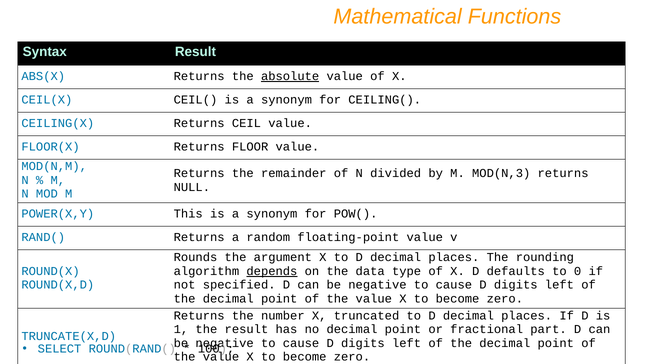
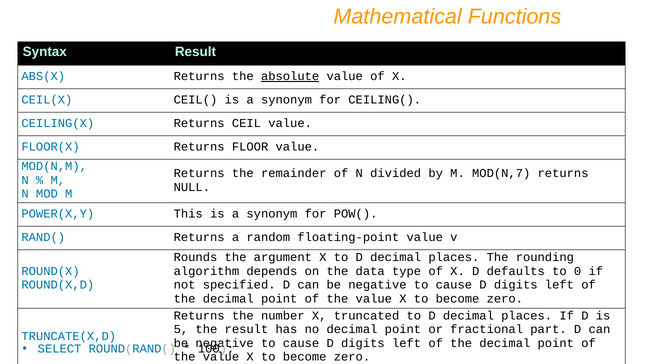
MOD(N,3: MOD(N,3 -> MOD(N,7
depends underline: present -> none
1: 1 -> 5
